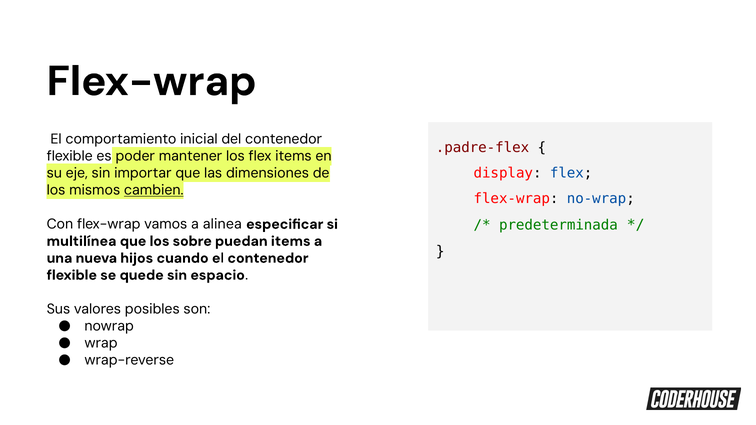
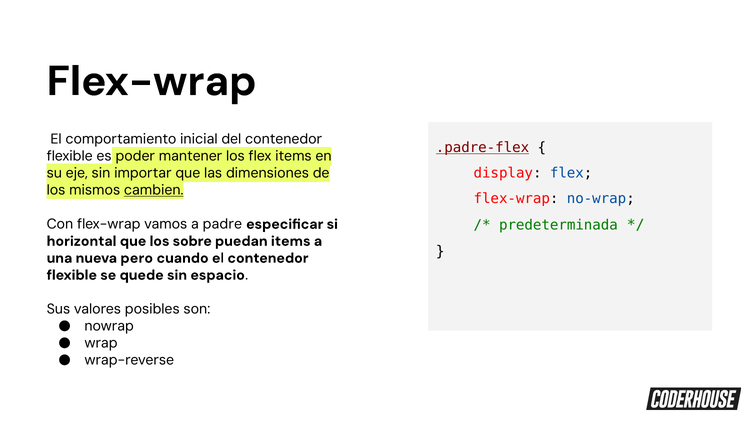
.padre-flex underline: none -> present
alinea: alinea -> padre
multilínea: multilínea -> horizontal
hijos: hijos -> pero
